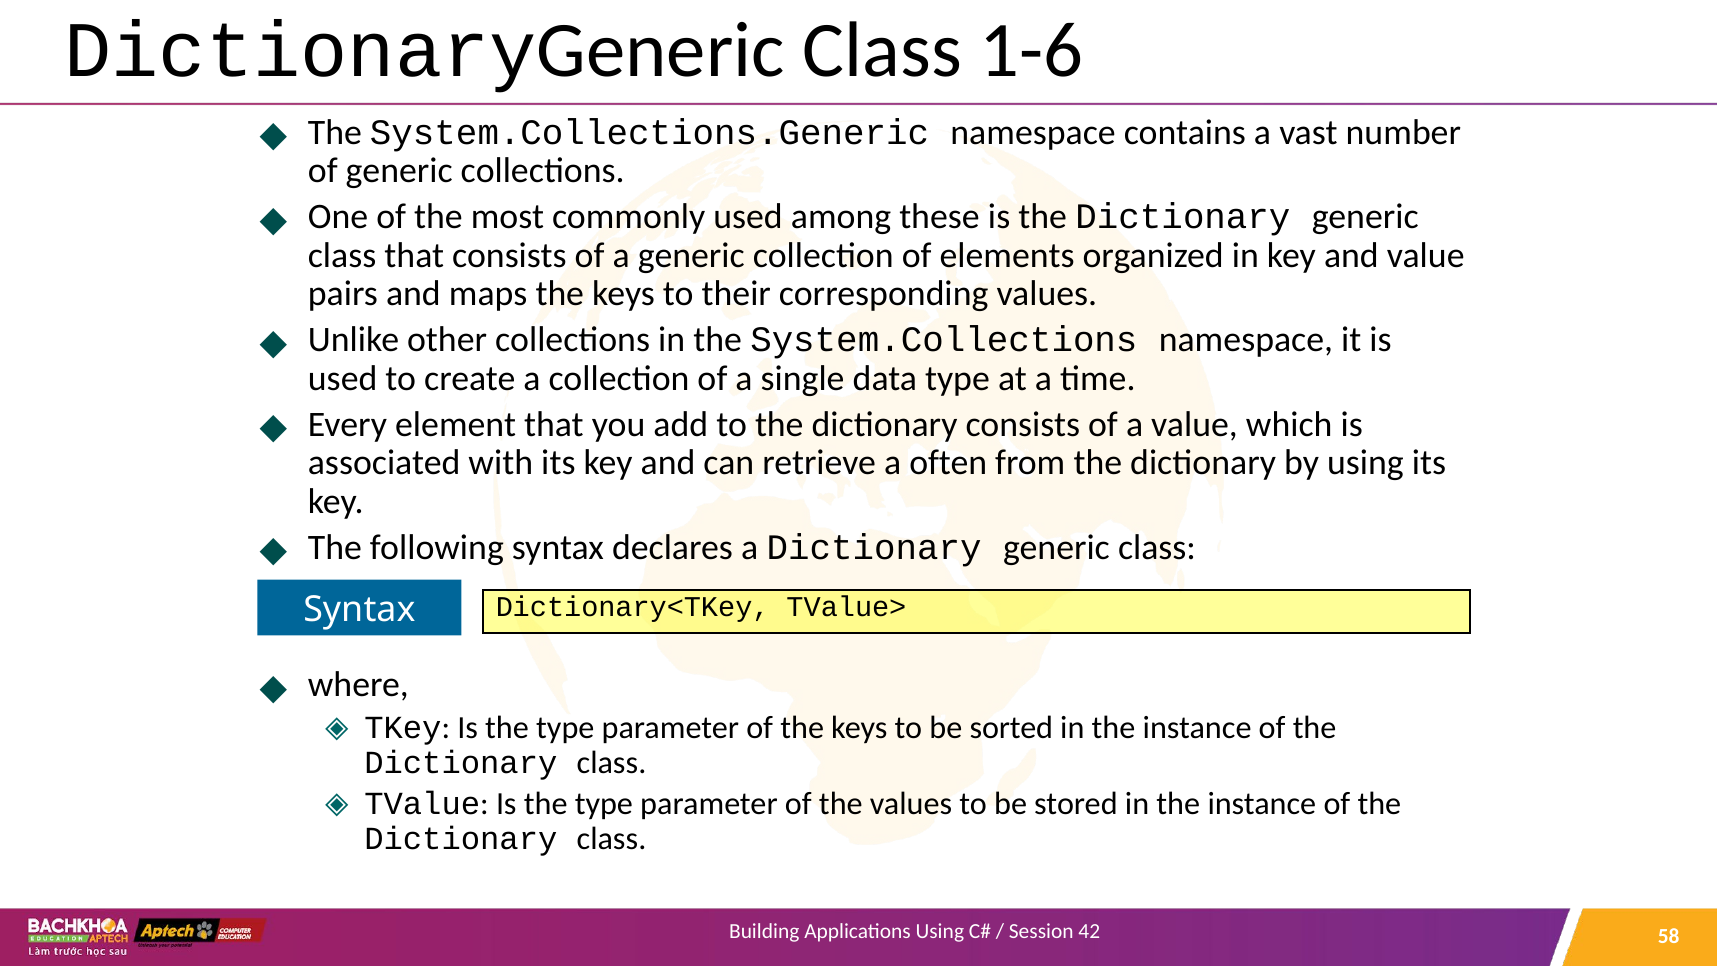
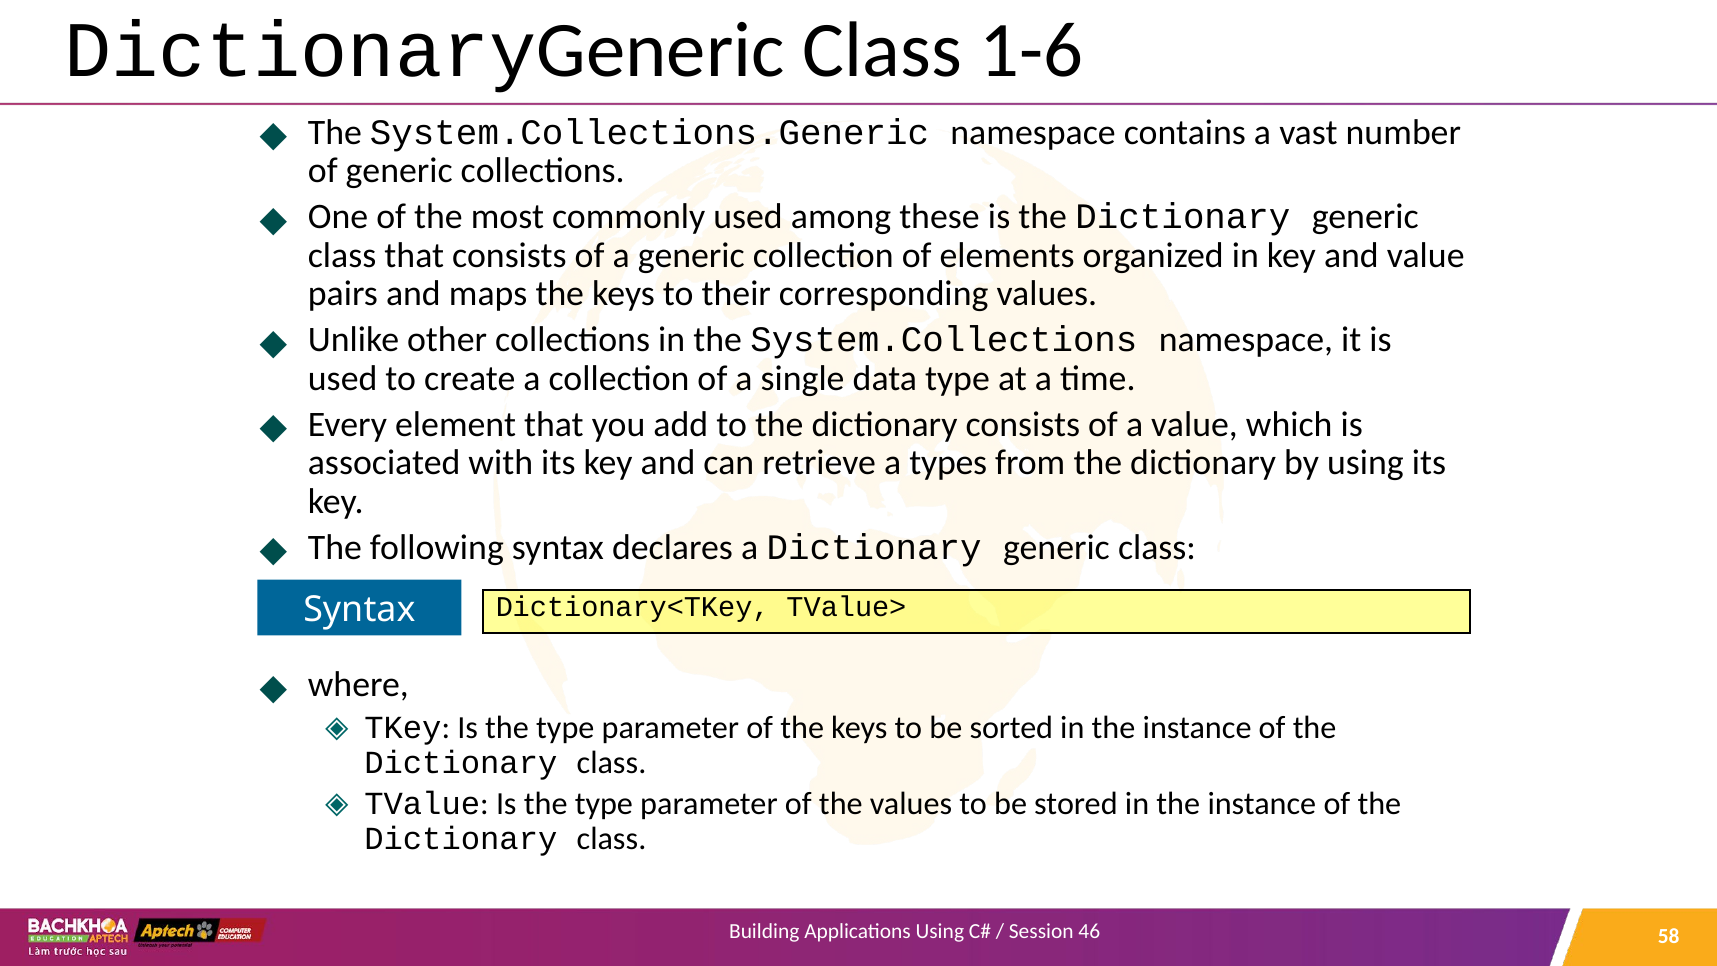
often: often -> types
42: 42 -> 46
